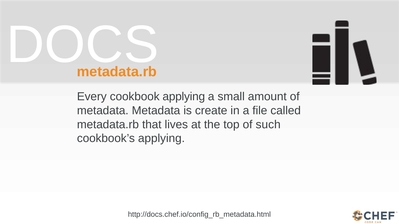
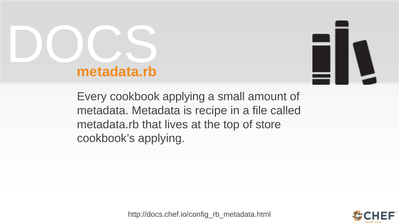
create: create -> recipe
such: such -> store
